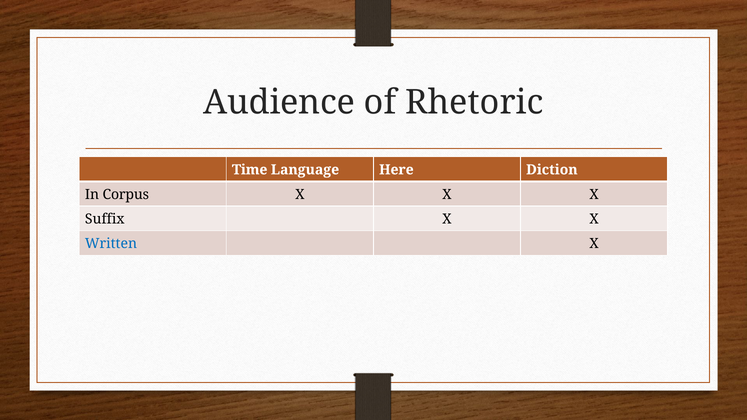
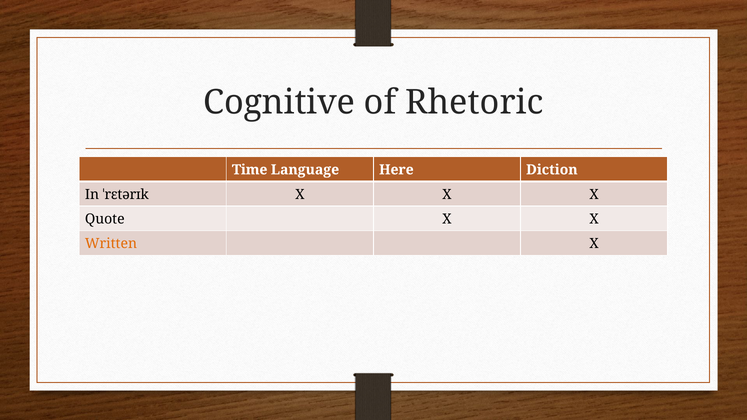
Audience: Audience -> Cognitive
Corpus: Corpus -> ˈrɛtərɪk
Suffix: Suffix -> Quote
Written colour: blue -> orange
